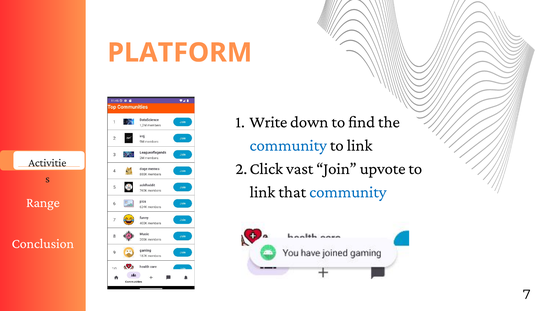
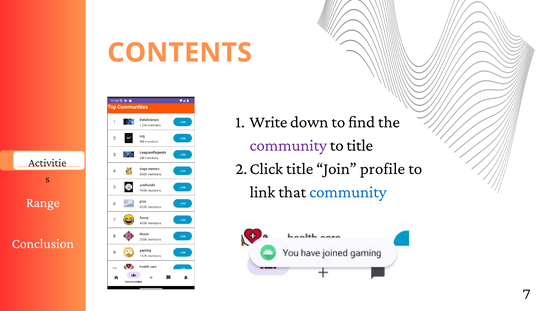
PLATFORM: PLATFORM -> CONTENTS
community at (288, 145) colour: blue -> purple
link at (360, 145): link -> title
vast at (300, 169): vast -> title
upvote: upvote -> profile
